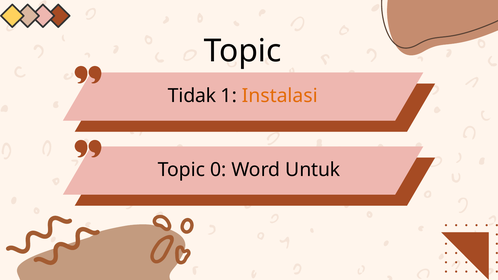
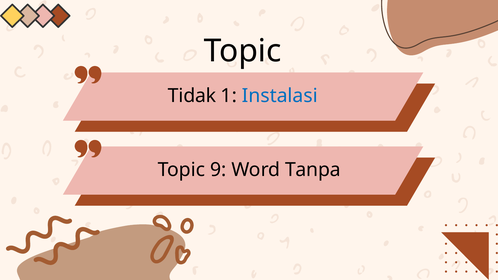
Instalasi colour: orange -> blue
0: 0 -> 9
Untuk: Untuk -> Tanpa
